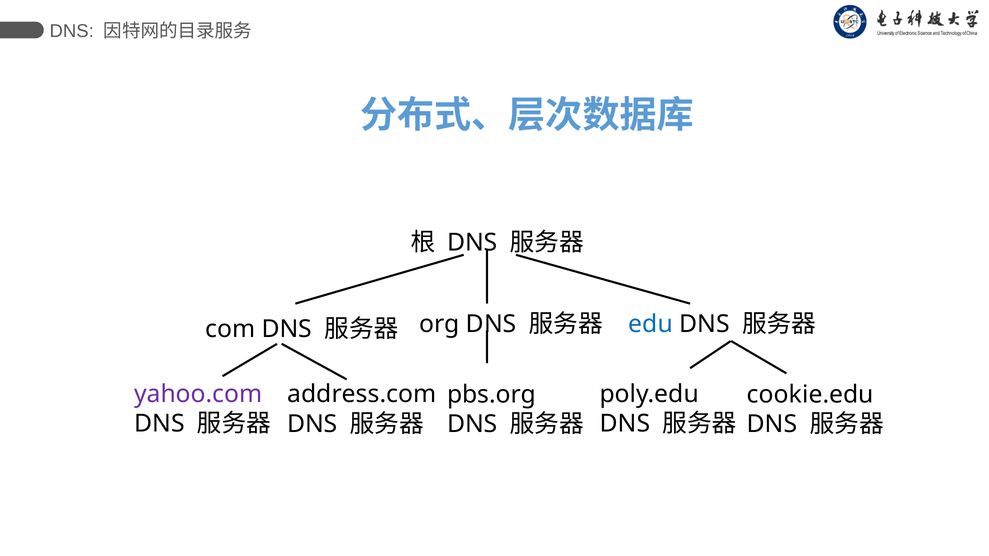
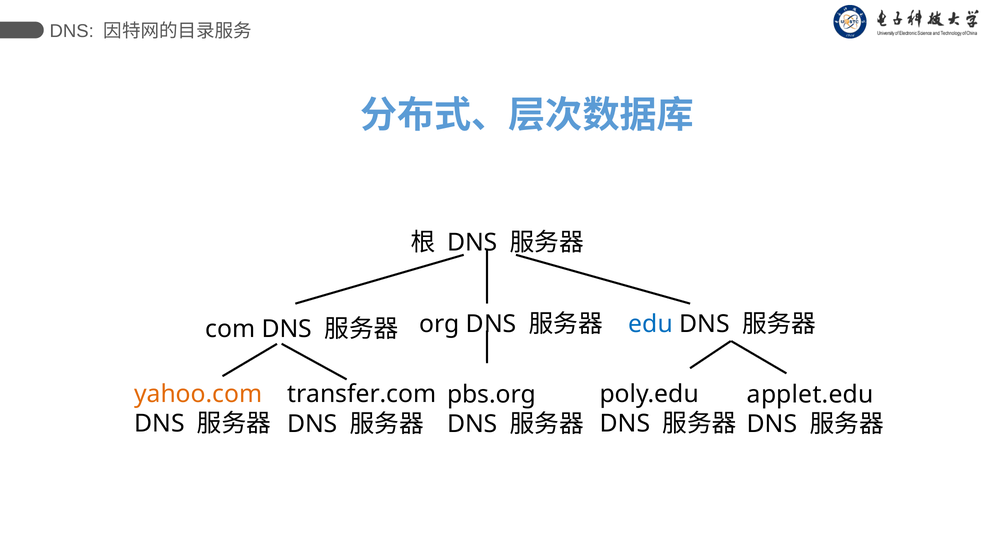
yahoo.com colour: purple -> orange
address.com: address.com -> transfer.com
cookie.edu: cookie.edu -> applet.edu
